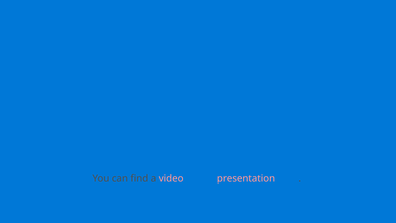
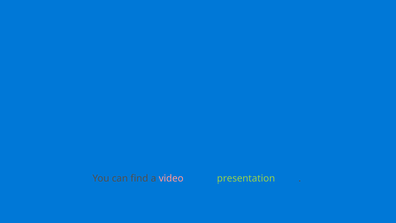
presentation colour: pink -> light green
